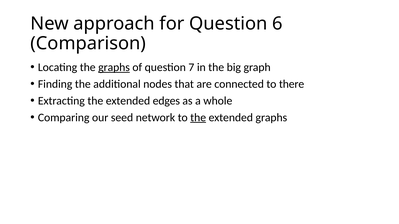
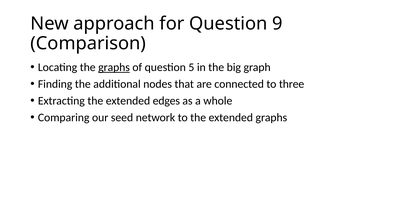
6: 6 -> 9
7: 7 -> 5
there: there -> three
the at (198, 118) underline: present -> none
